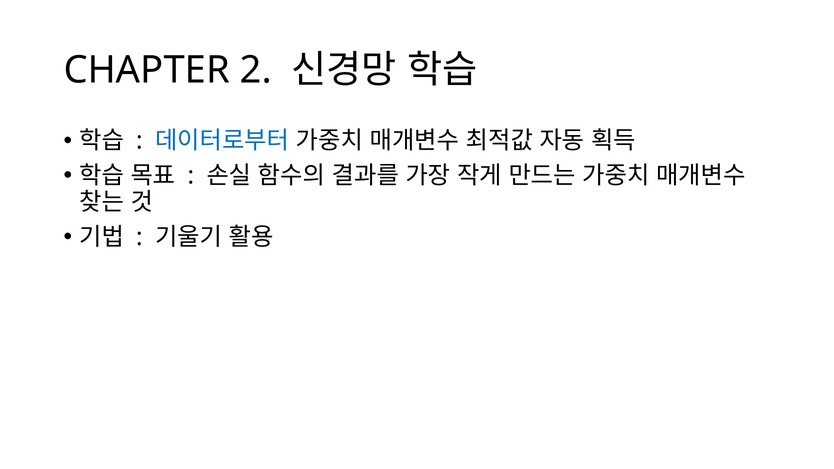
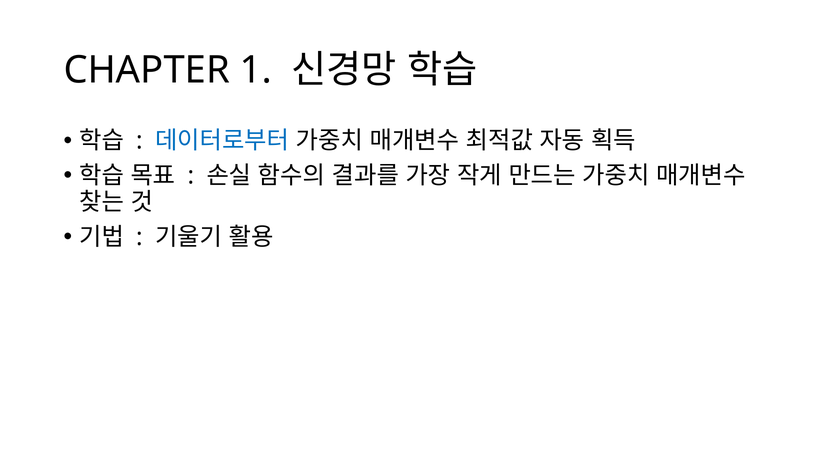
2: 2 -> 1
